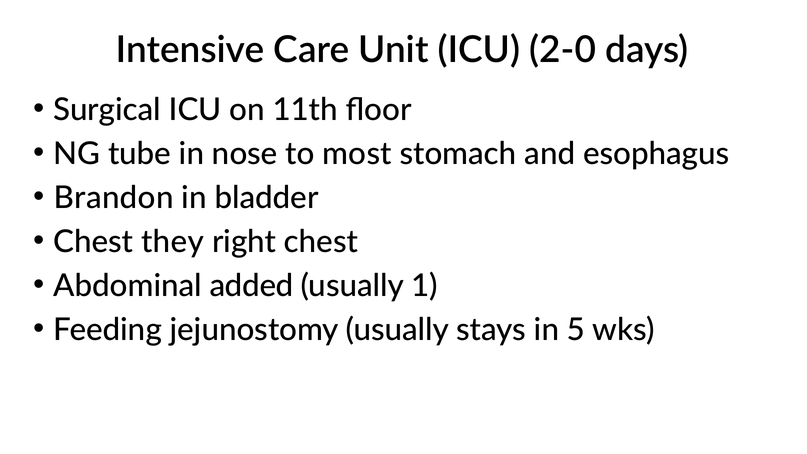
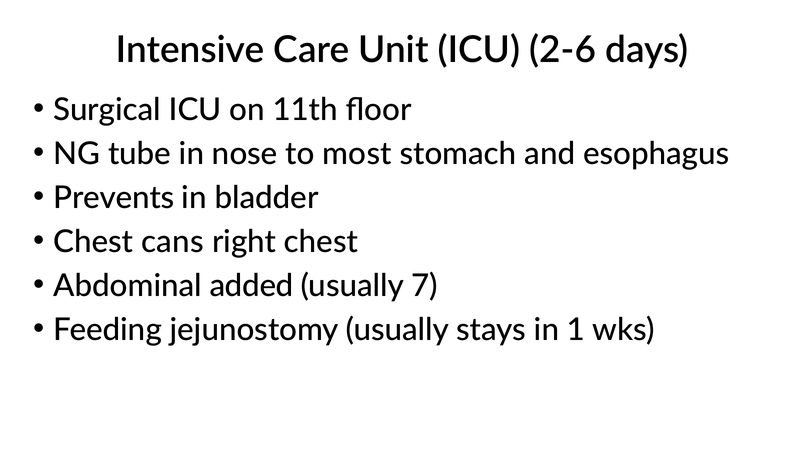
2-0: 2-0 -> 2-6
Brandon: Brandon -> Prevents
they: they -> cans
1: 1 -> 7
5: 5 -> 1
